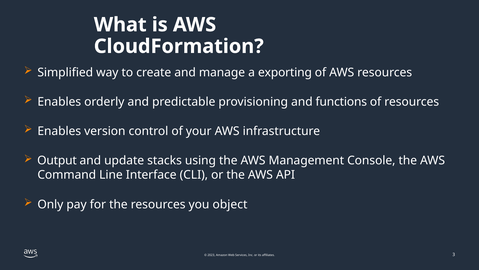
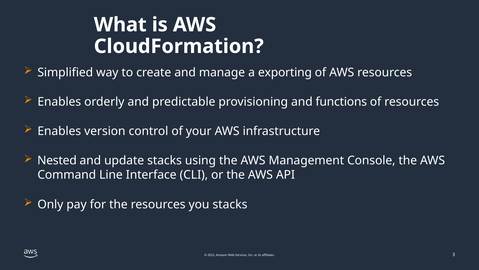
Output: Output -> Nested
you object: object -> stacks
